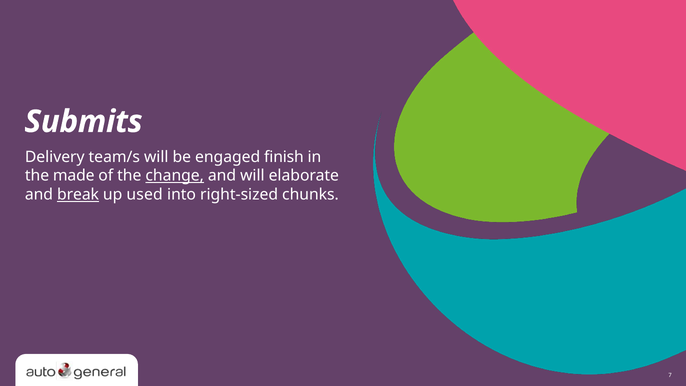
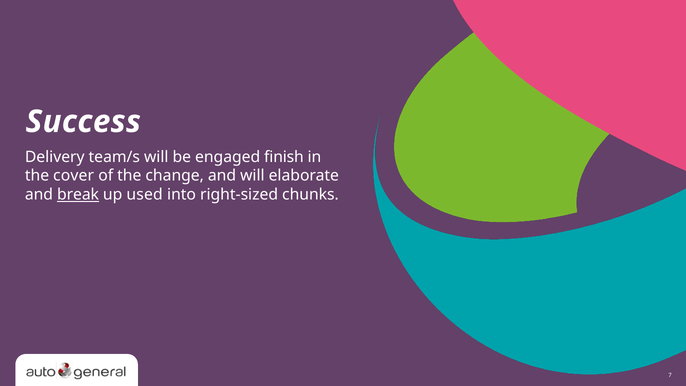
Submits: Submits -> Success
made: made -> cover
change underline: present -> none
